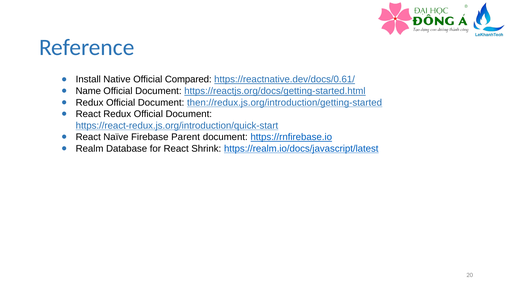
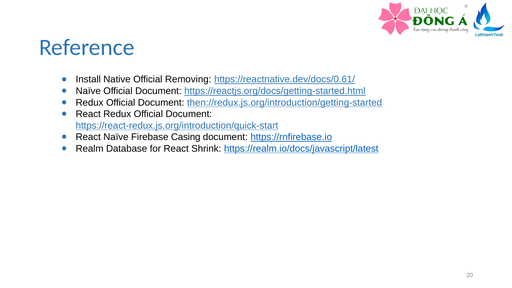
Compared: Compared -> Removing
Name at (88, 91): Name -> Naïve
Parent: Parent -> Casing
